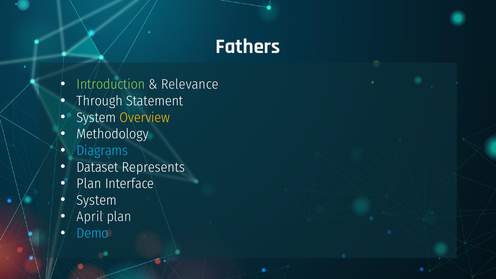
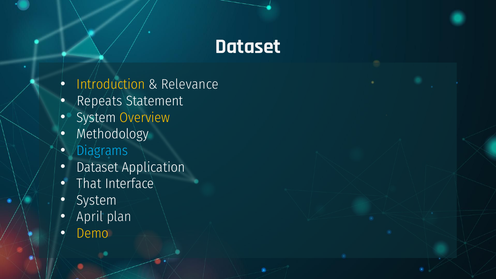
Fathers at (248, 46): Fathers -> Dataset
Introduction colour: light green -> yellow
Through: Through -> Repeats
Represents: Represents -> Application
Plan at (89, 184): Plan -> That
Demo colour: light blue -> yellow
